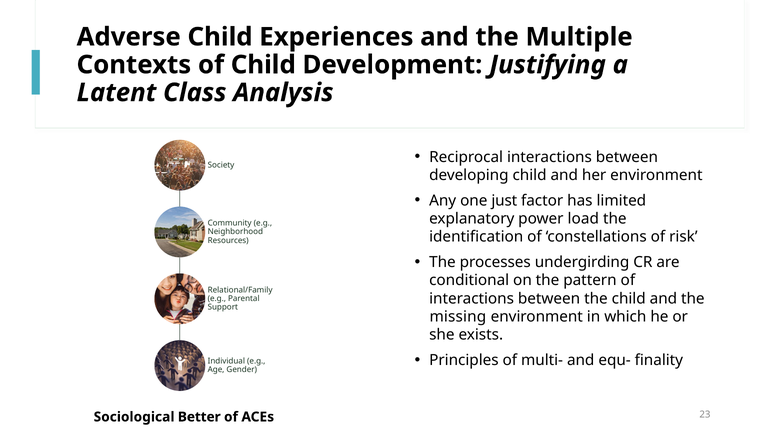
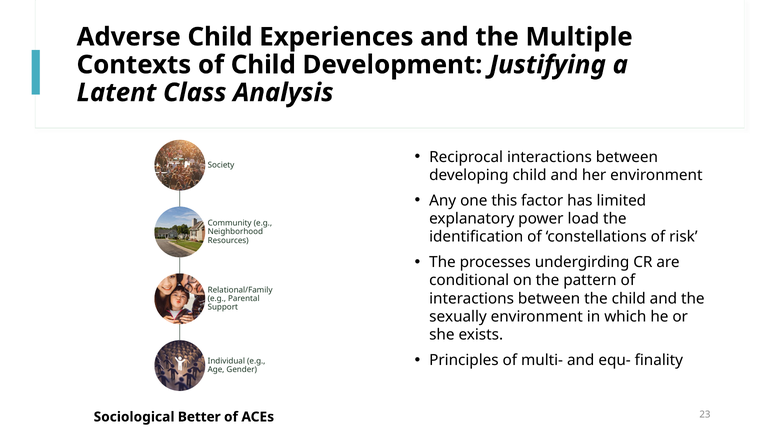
just: just -> this
missing: missing -> sexually
